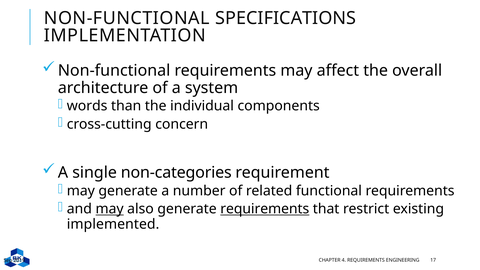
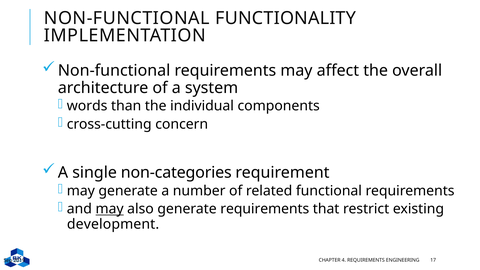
SPECIFICATIONS: SPECIFICATIONS -> FUNCTIONALITY
requirements at (265, 209) underline: present -> none
implemented: implemented -> development
